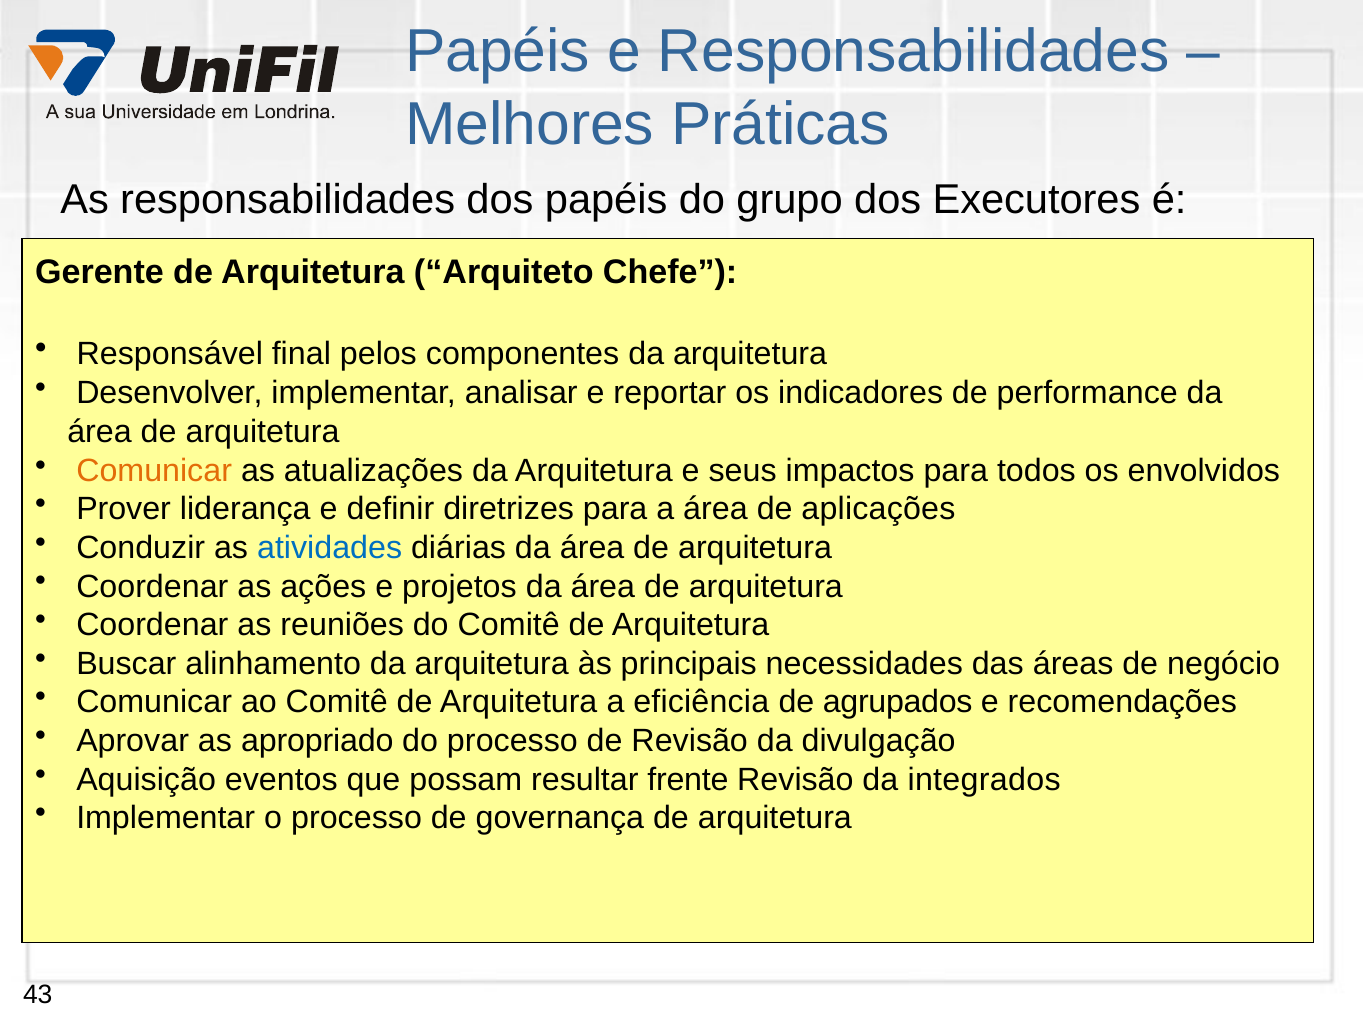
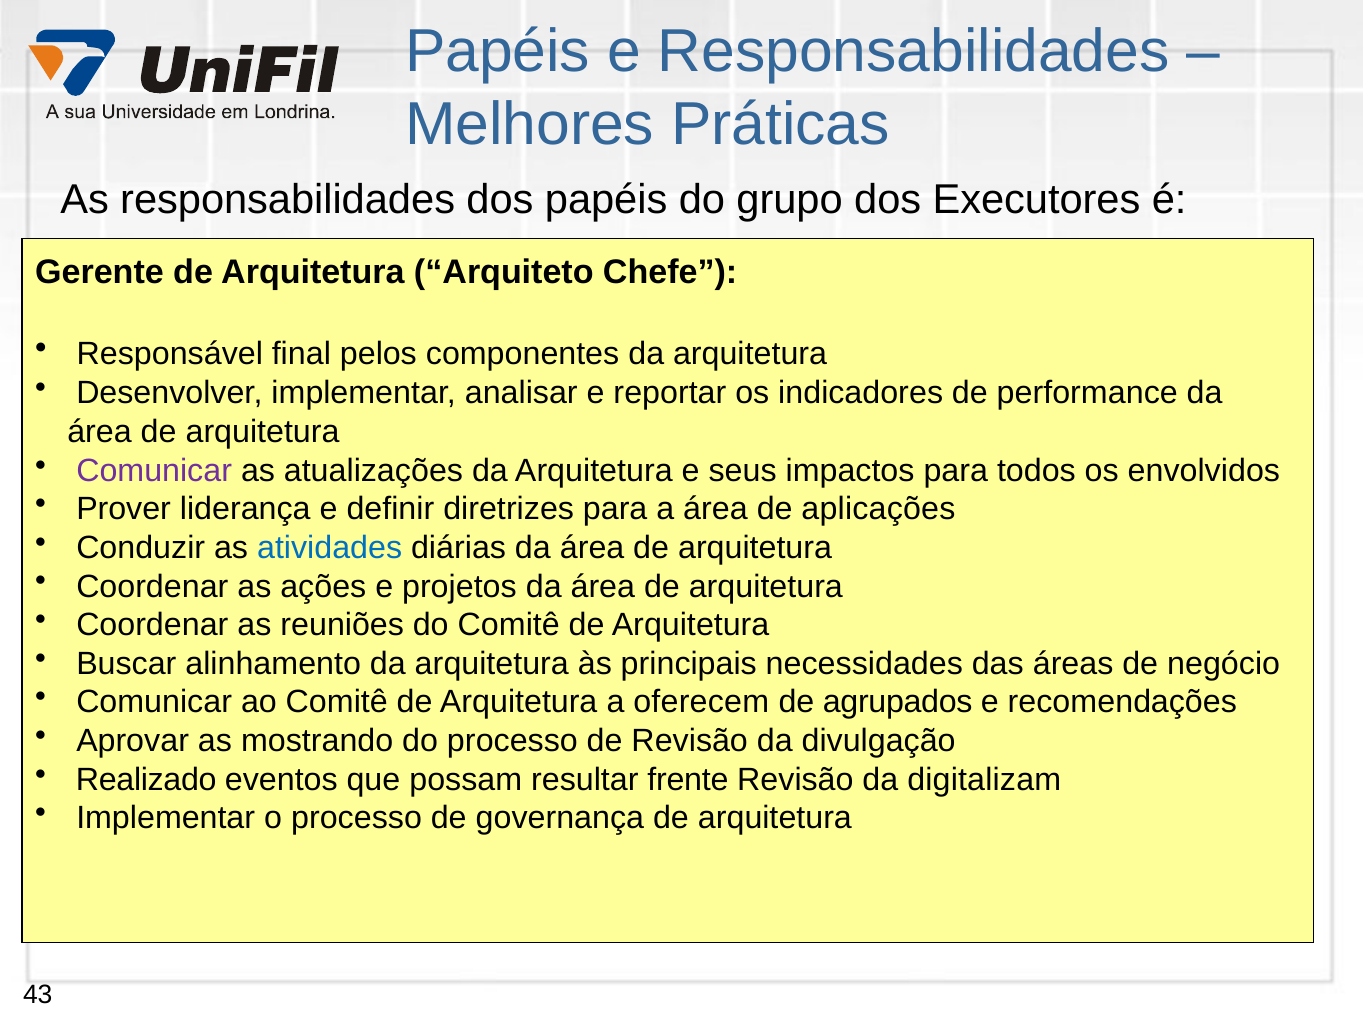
Comunicar at (154, 471) colour: orange -> purple
eficiência: eficiência -> oferecem
apropriado: apropriado -> mostrando
Aquisição: Aquisição -> Realizado
integrados: integrados -> digitalizam
